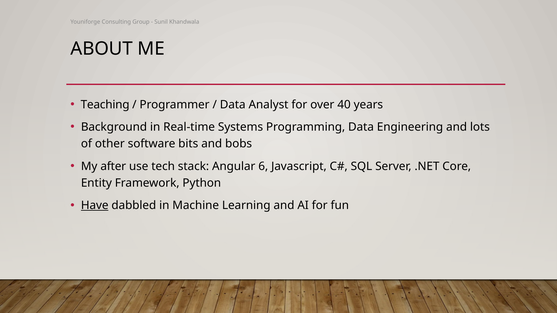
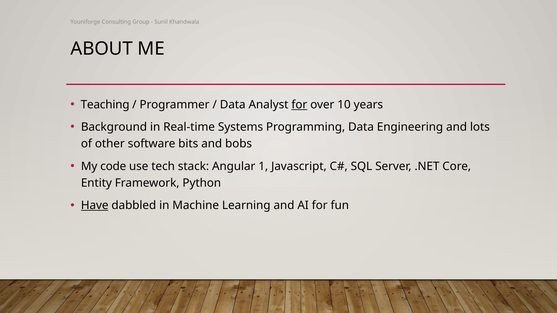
for at (299, 105) underline: none -> present
40: 40 -> 10
after: after -> code
6: 6 -> 1
